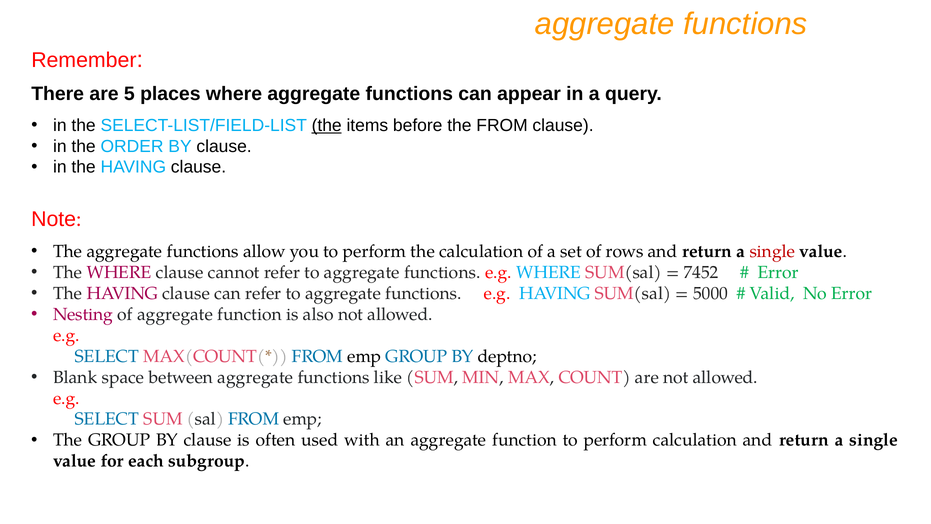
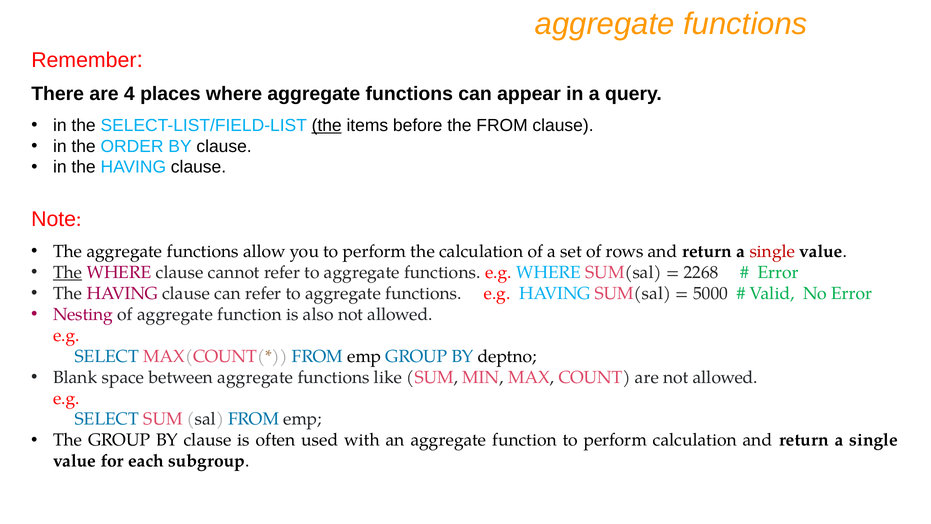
5: 5 -> 4
The at (68, 272) underline: none -> present
7452: 7452 -> 2268
